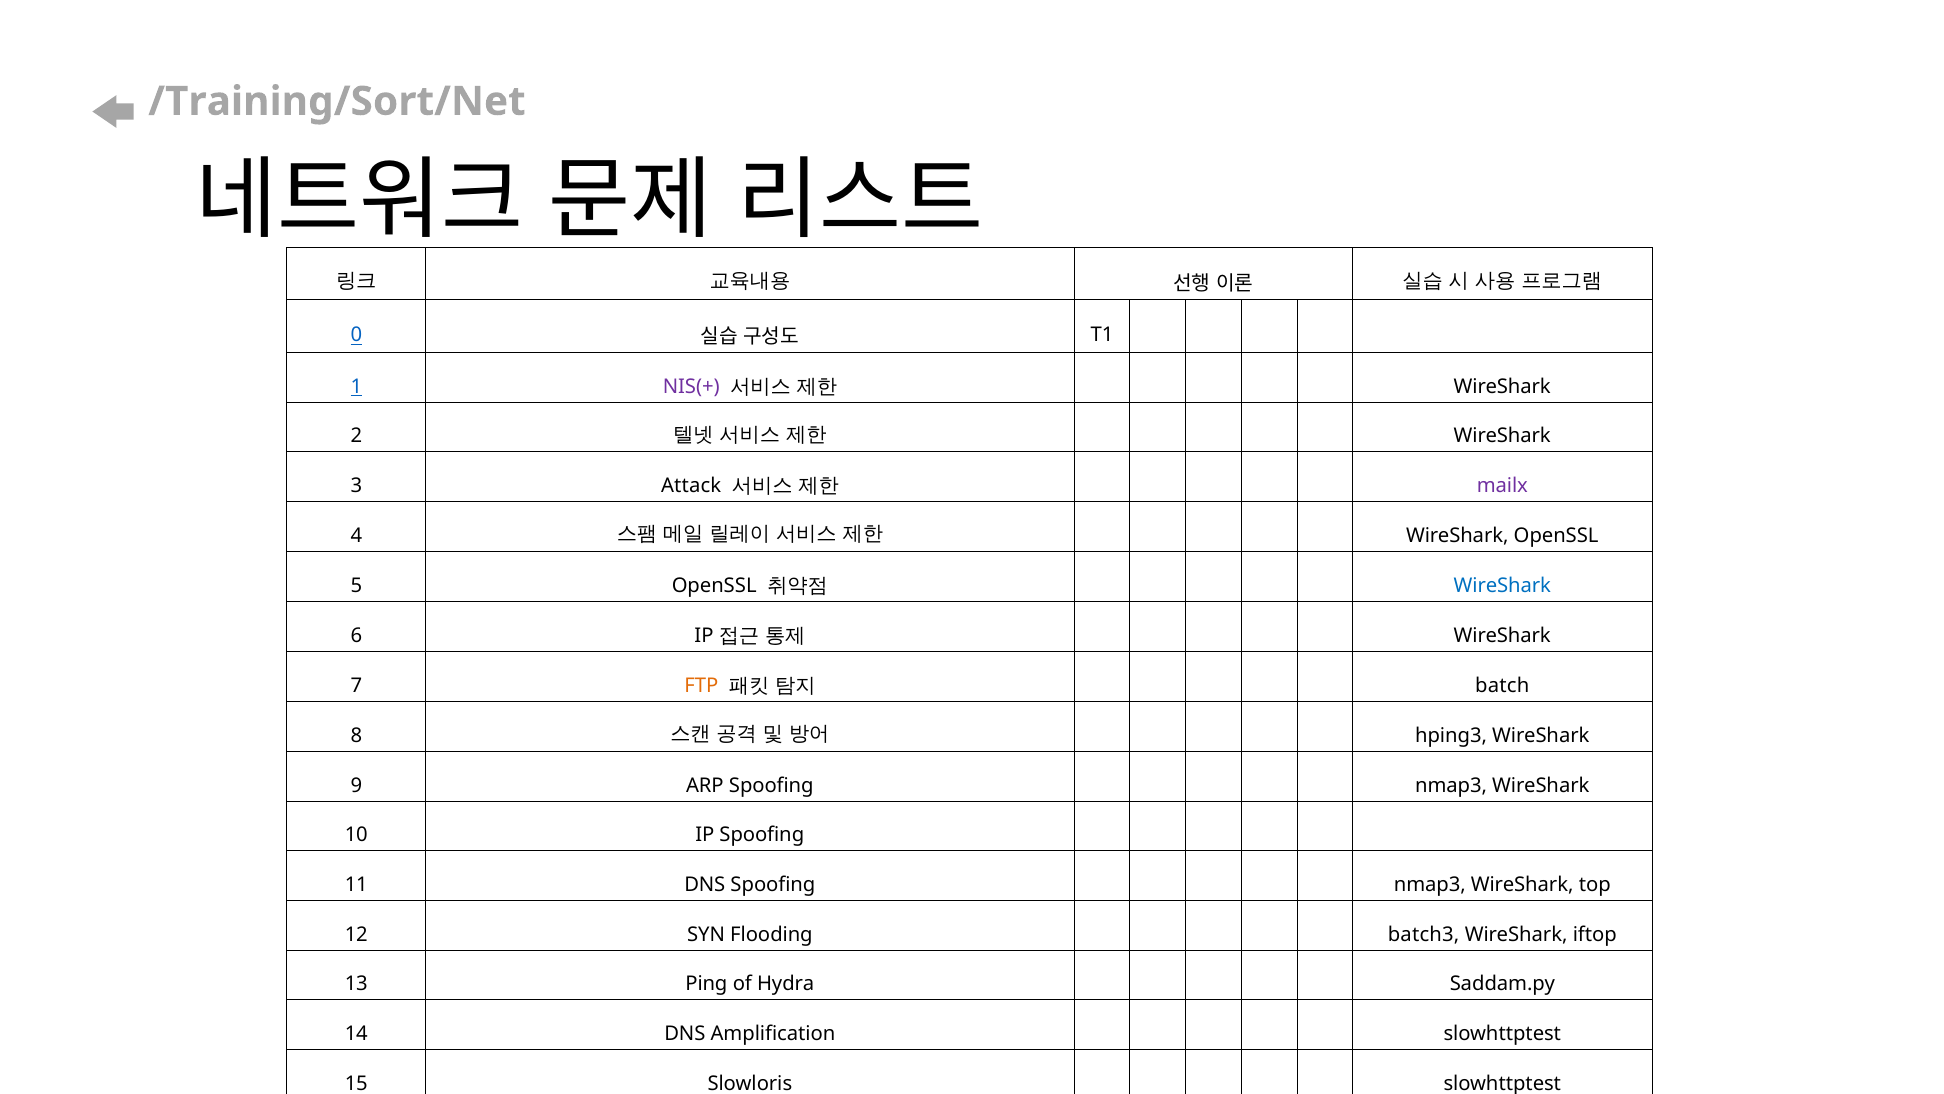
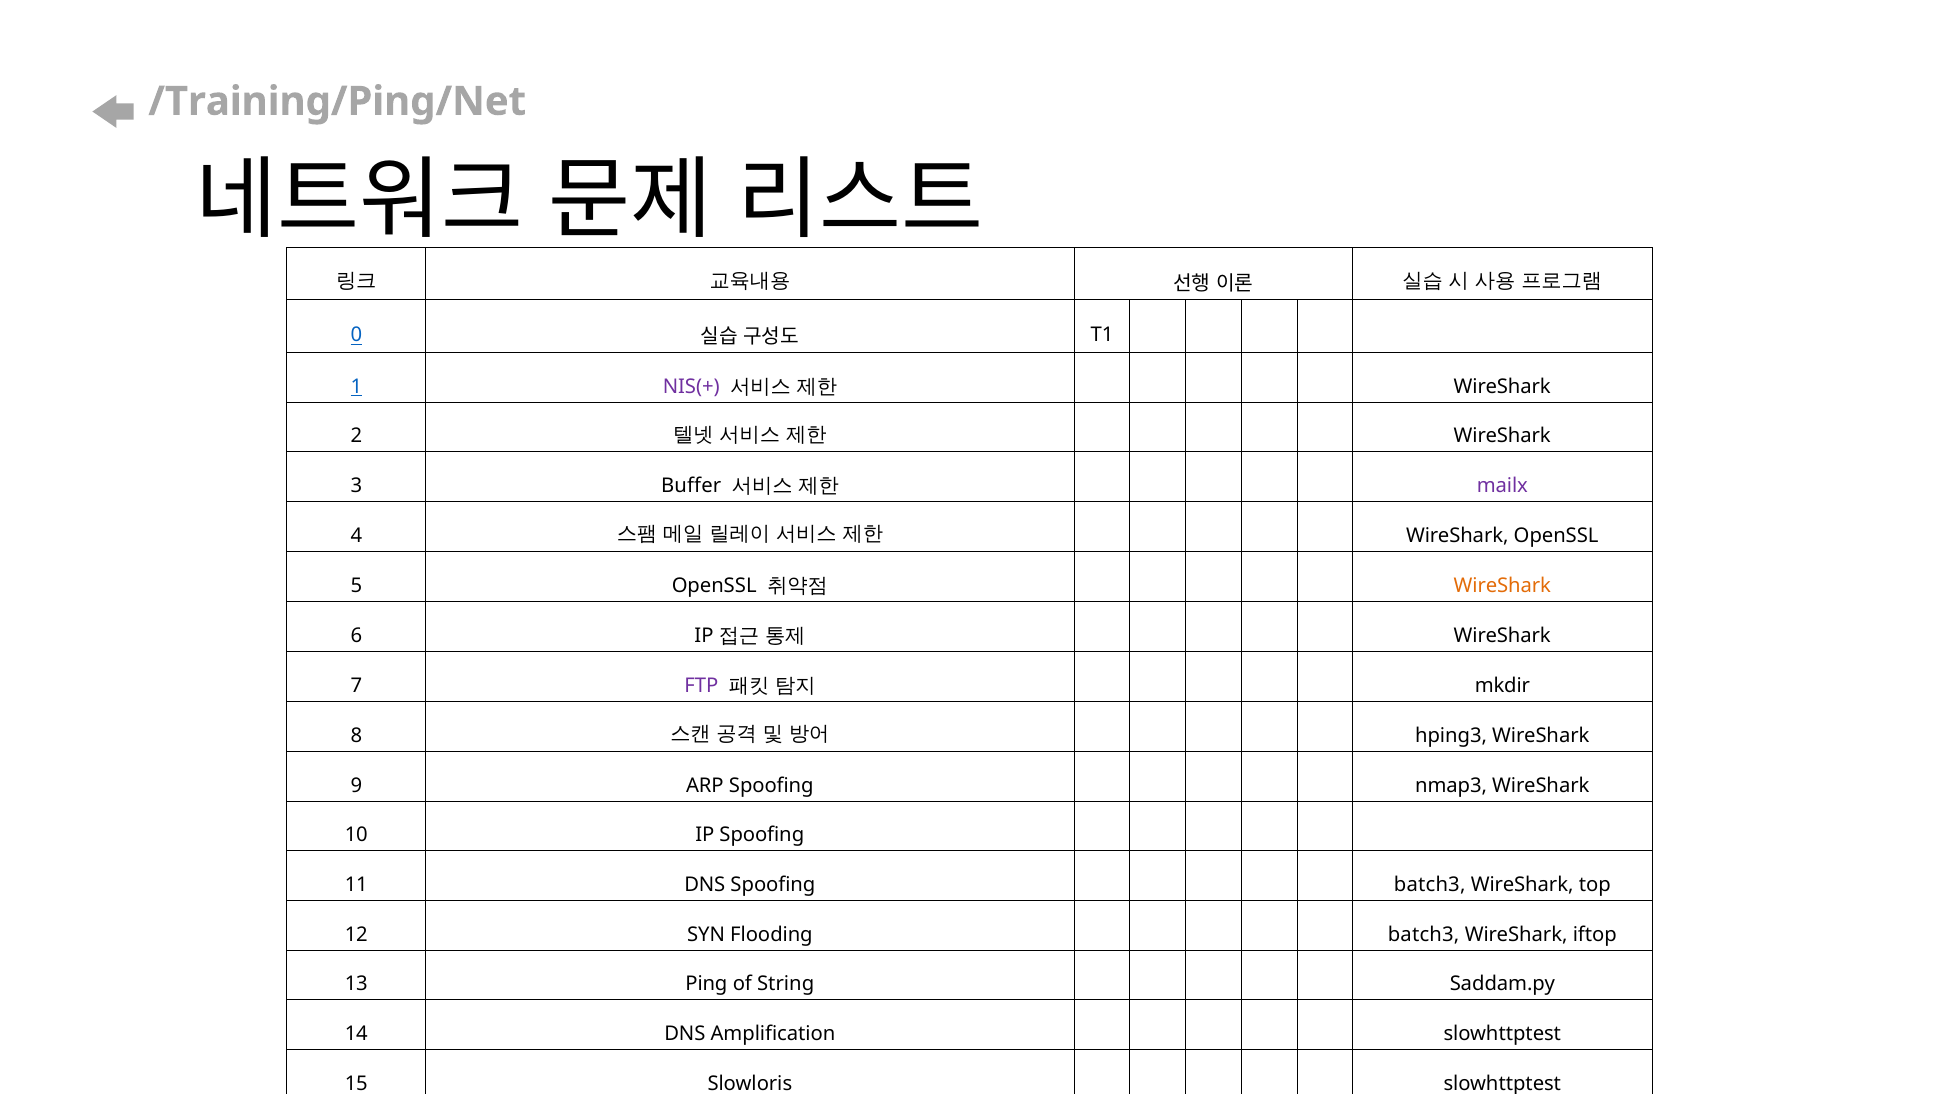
/Training/Sort/Net: /Training/Sort/Net -> /Training/Ping/Net
Attack: Attack -> Buffer
WireShark at (1502, 586) colour: blue -> orange
FTP colour: orange -> purple
batch: batch -> mkdir
DNS Spoofing nmap3: nmap3 -> batch3
Hydra: Hydra -> String
